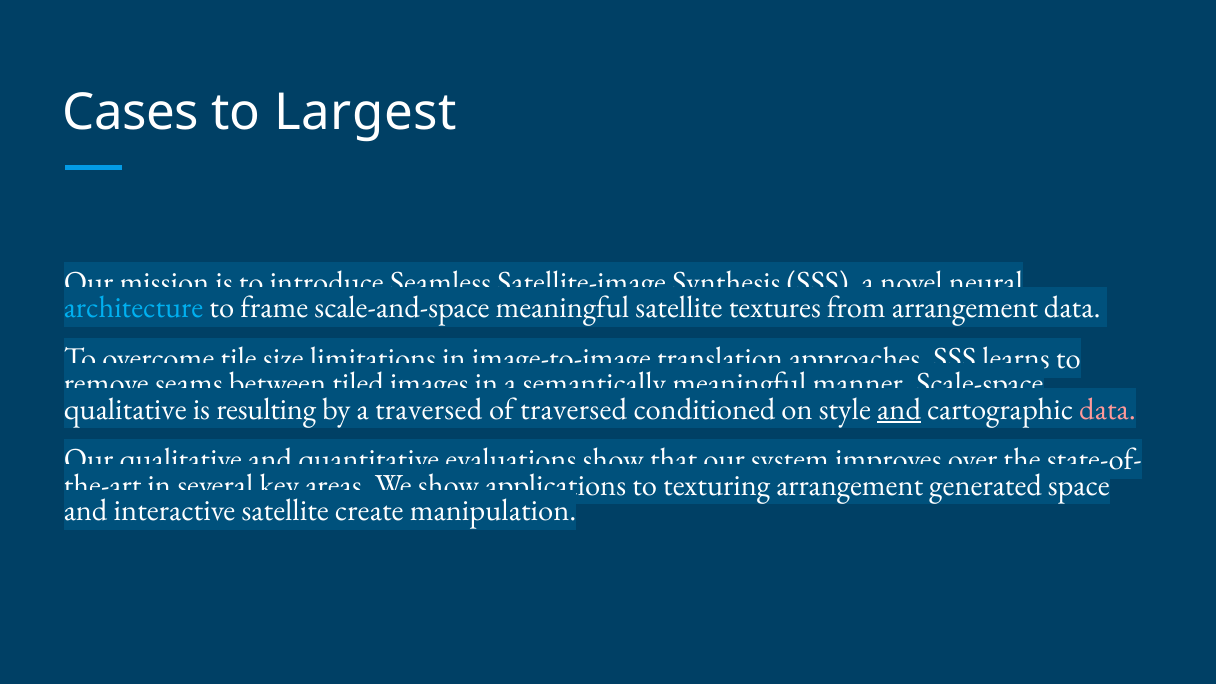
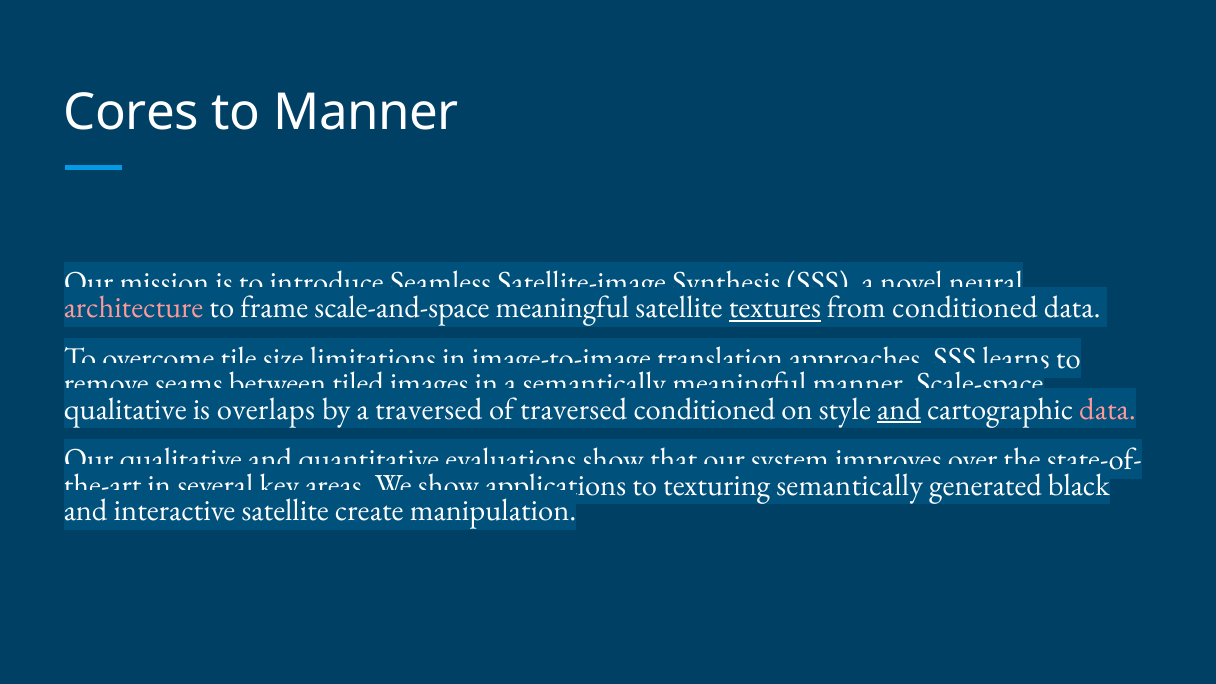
Cases: Cases -> Cores
to Largest: Largest -> Manner
architecture colour: light blue -> pink
textures underline: none -> present
from arrangement: arrangement -> conditioned
resulting: resulting -> overlaps
texturing arrangement: arrangement -> semantically
space: space -> black
